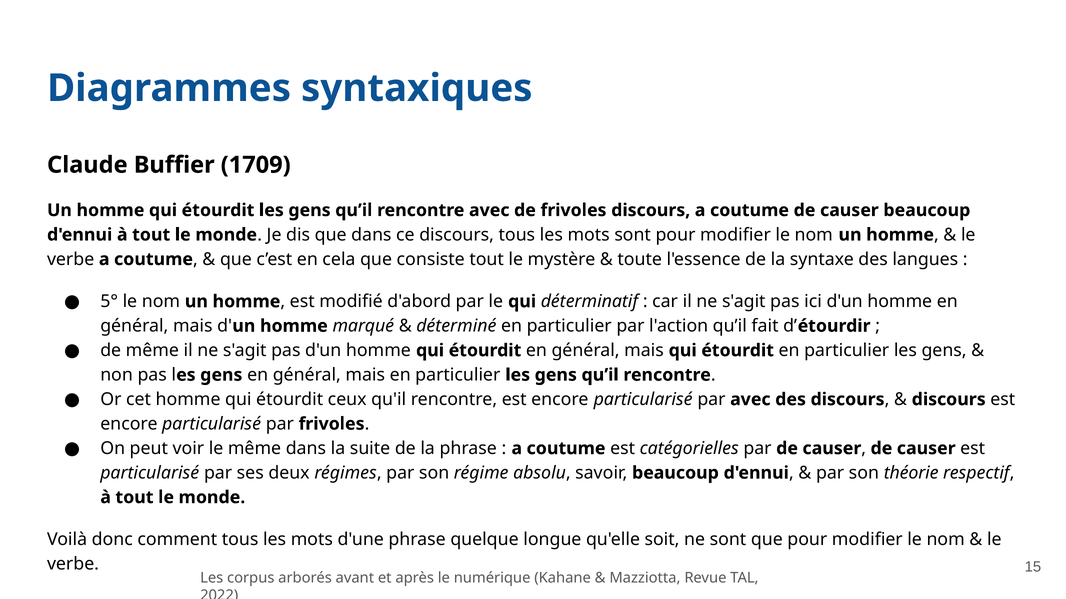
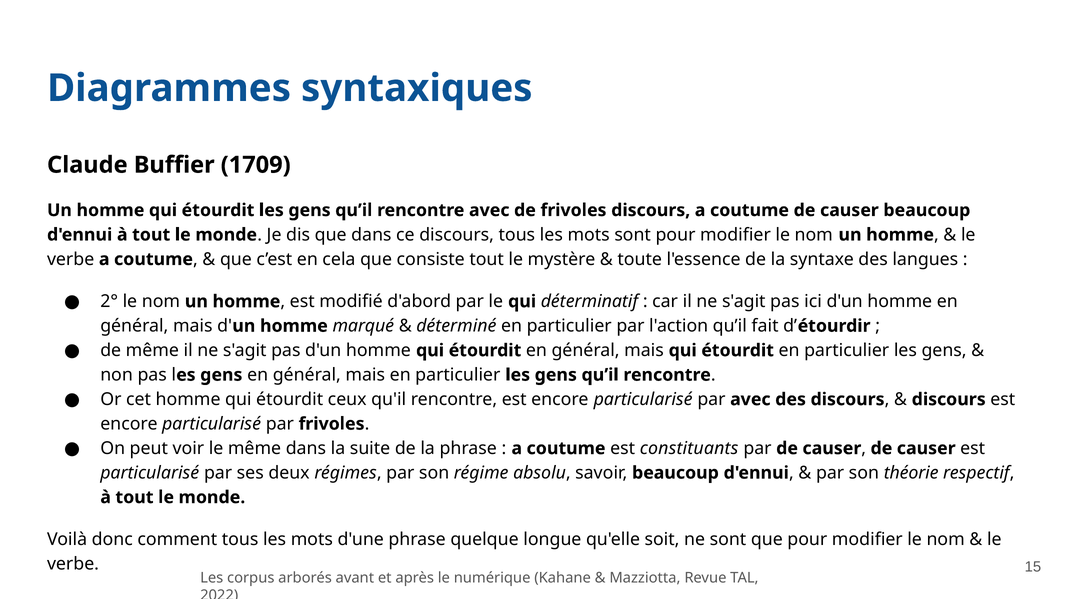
5°: 5° -> 2°
catégorielles: catégorielles -> constituants
